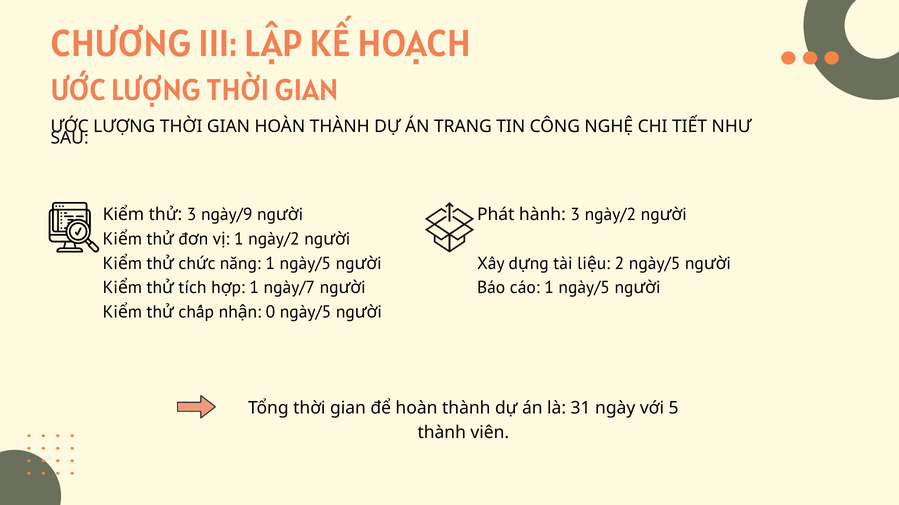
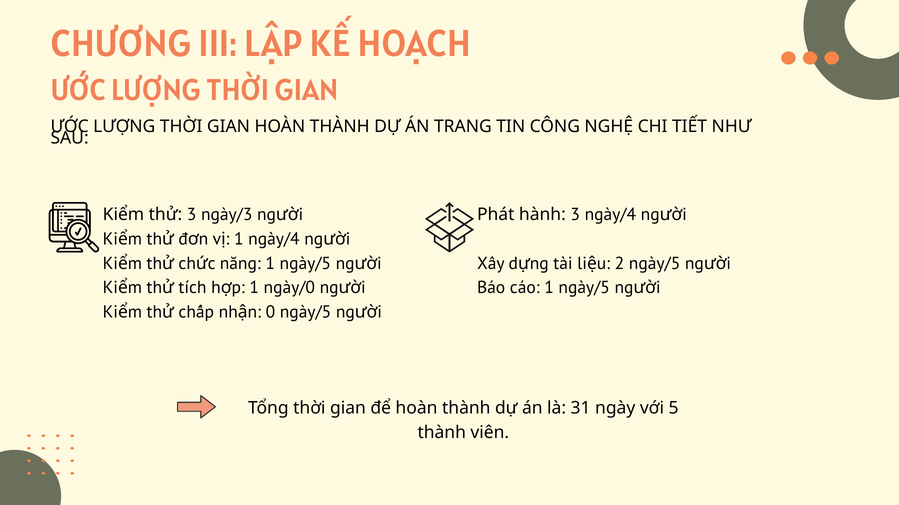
ngày/9: ngày/9 -> ngày/3
3 ngày/2: ngày/2 -> ngày/4
1 ngày/2: ngày/2 -> ngày/4
ngày/7: ngày/7 -> ngày/0
